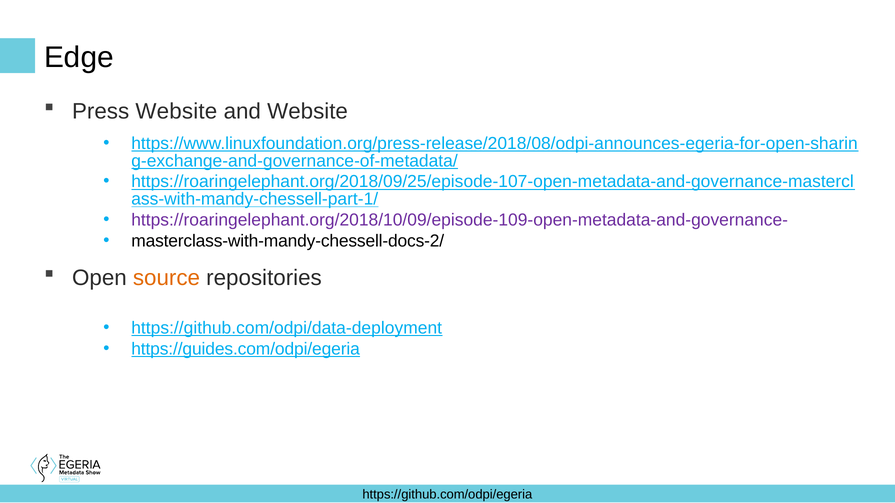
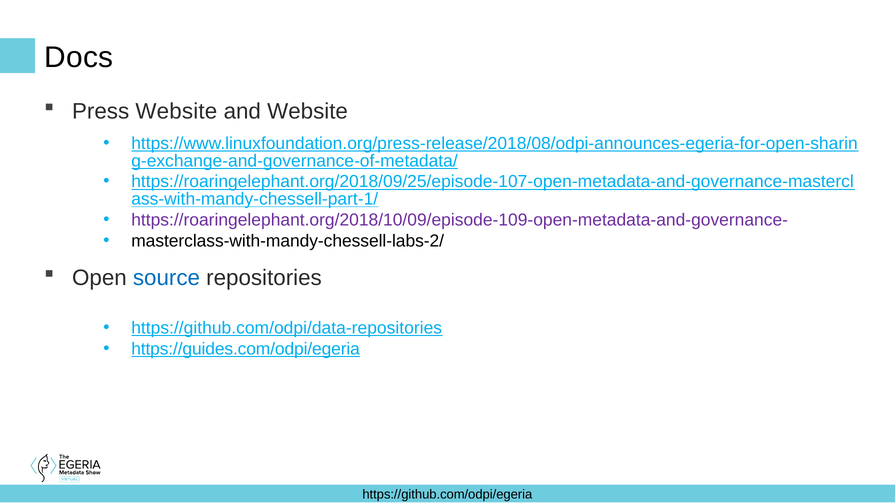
Edge: Edge -> Docs
masterclass-with-mandy-chessell-docs-2/: masterclass-with-mandy-chessell-docs-2/ -> masterclass-with-mandy-chessell-labs-2/
source colour: orange -> blue
https://github.com/odpi/data-deployment: https://github.com/odpi/data-deployment -> https://github.com/odpi/data-repositories
